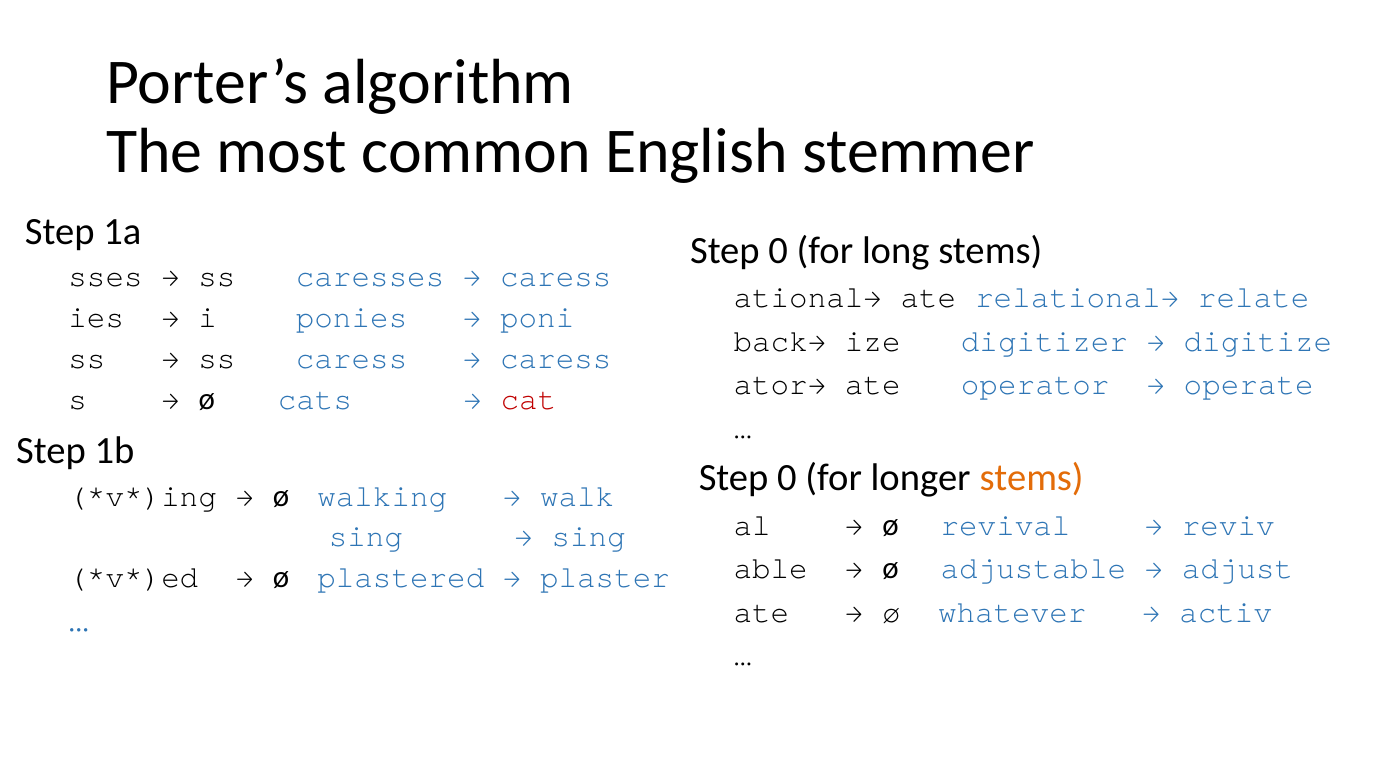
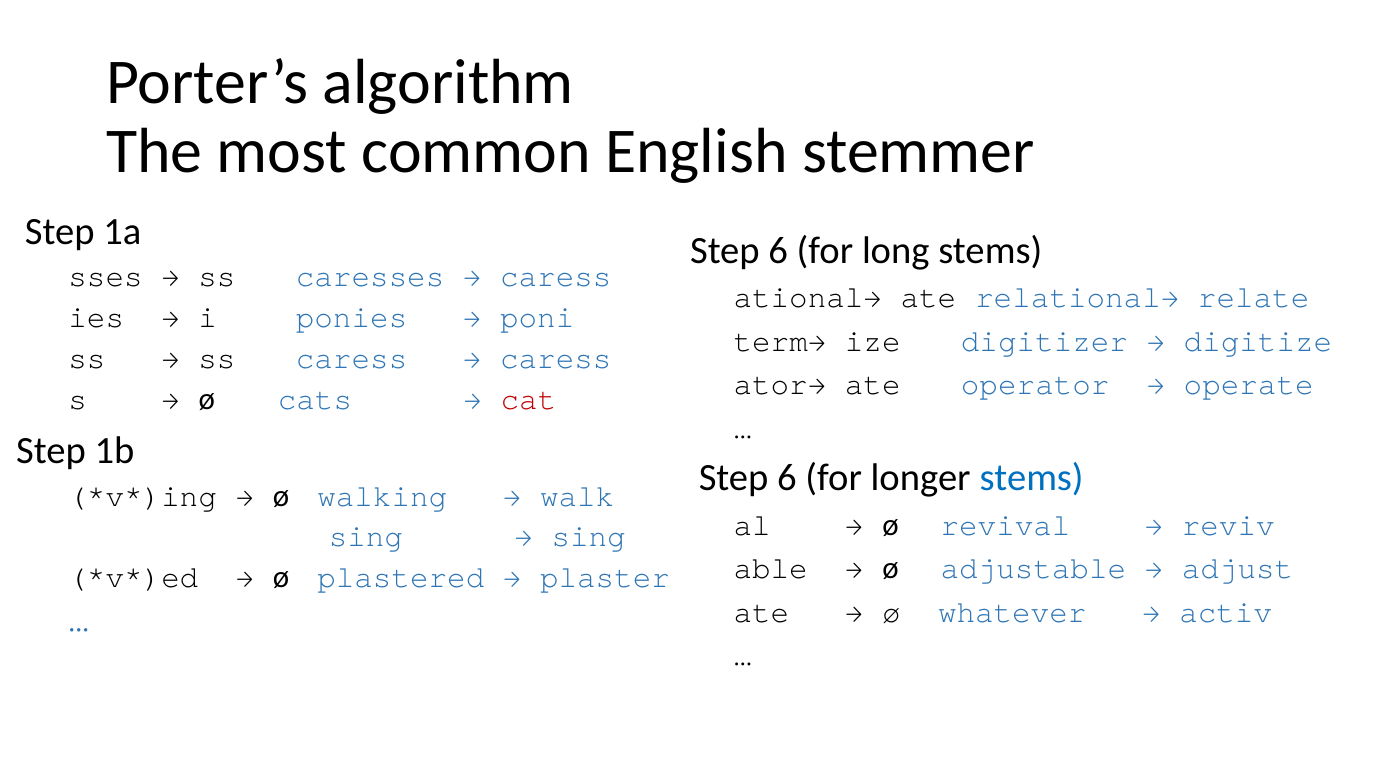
0 at (778, 251): 0 -> 6
back→: back→ -> term→
0 at (787, 478): 0 -> 6
stems at (1032, 478) colour: orange -> blue
